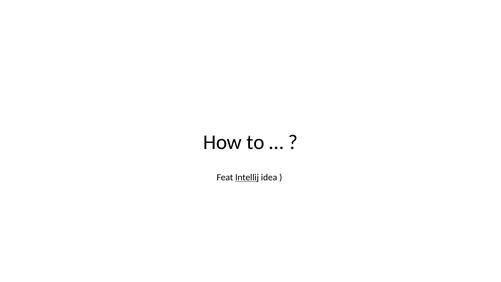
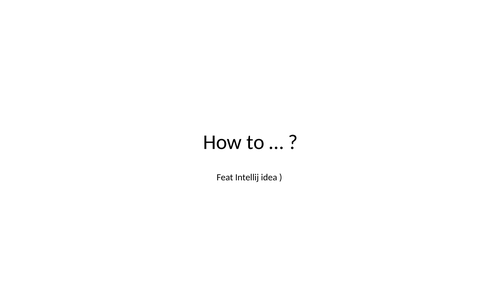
Intellij underline: present -> none
